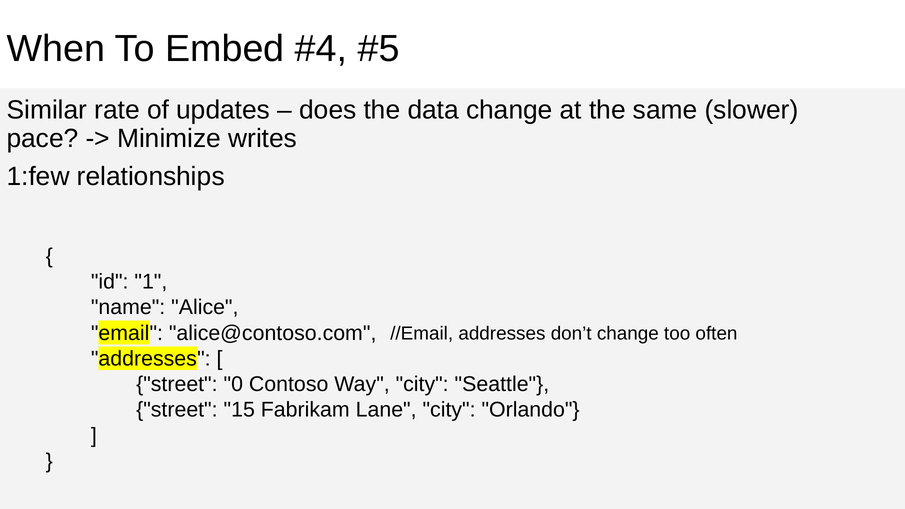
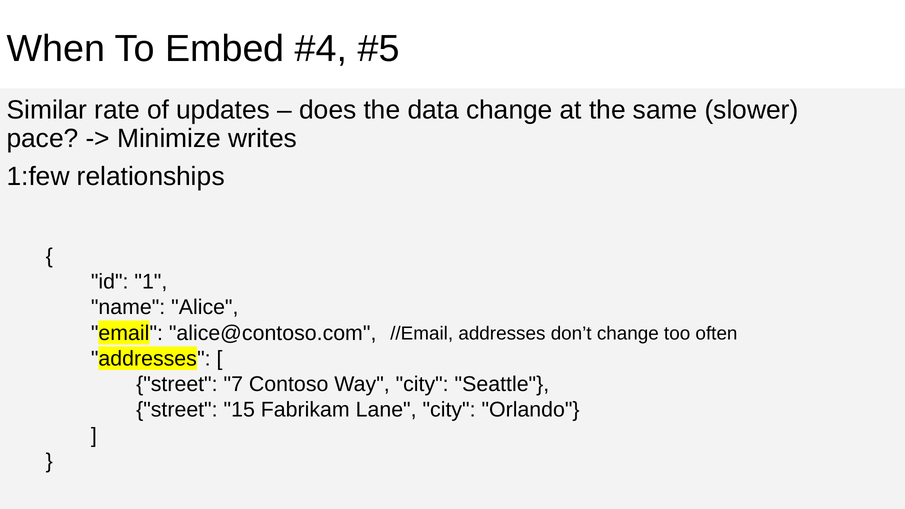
0: 0 -> 7
